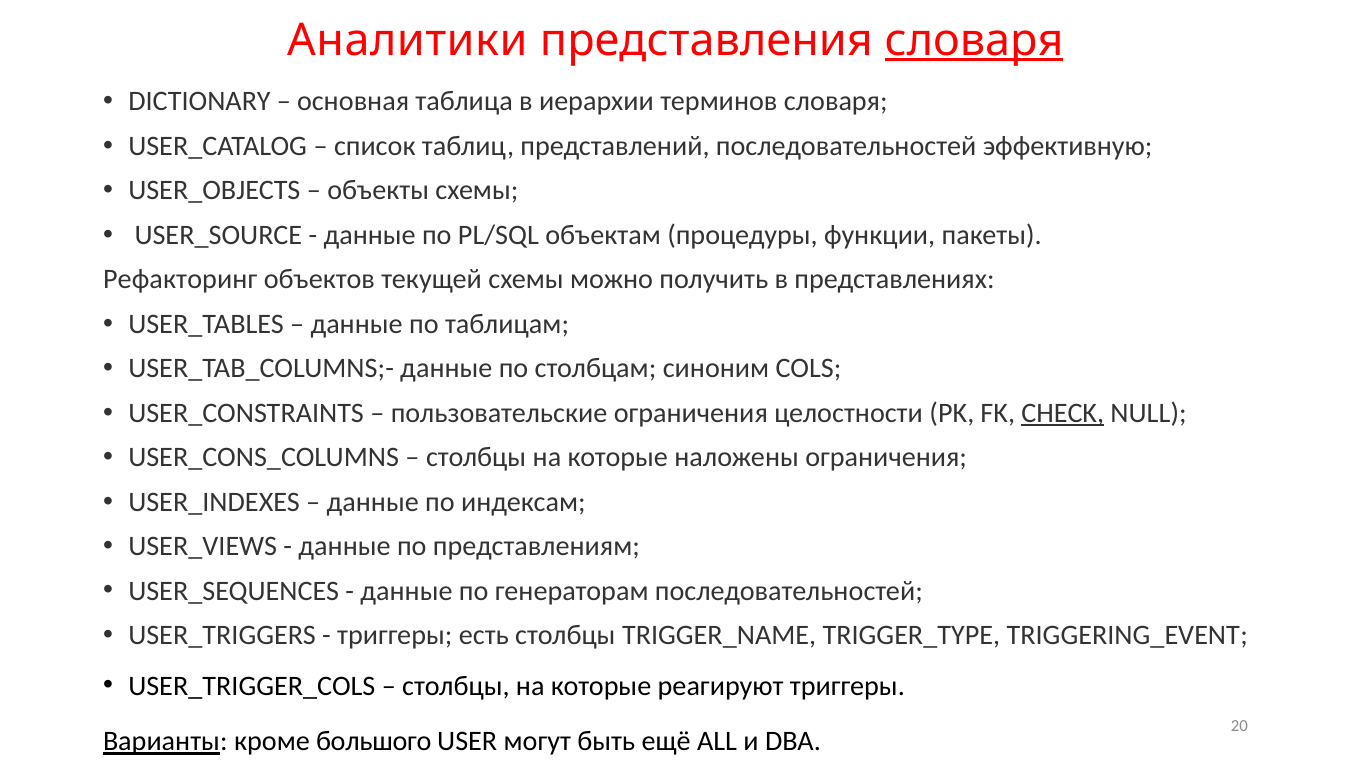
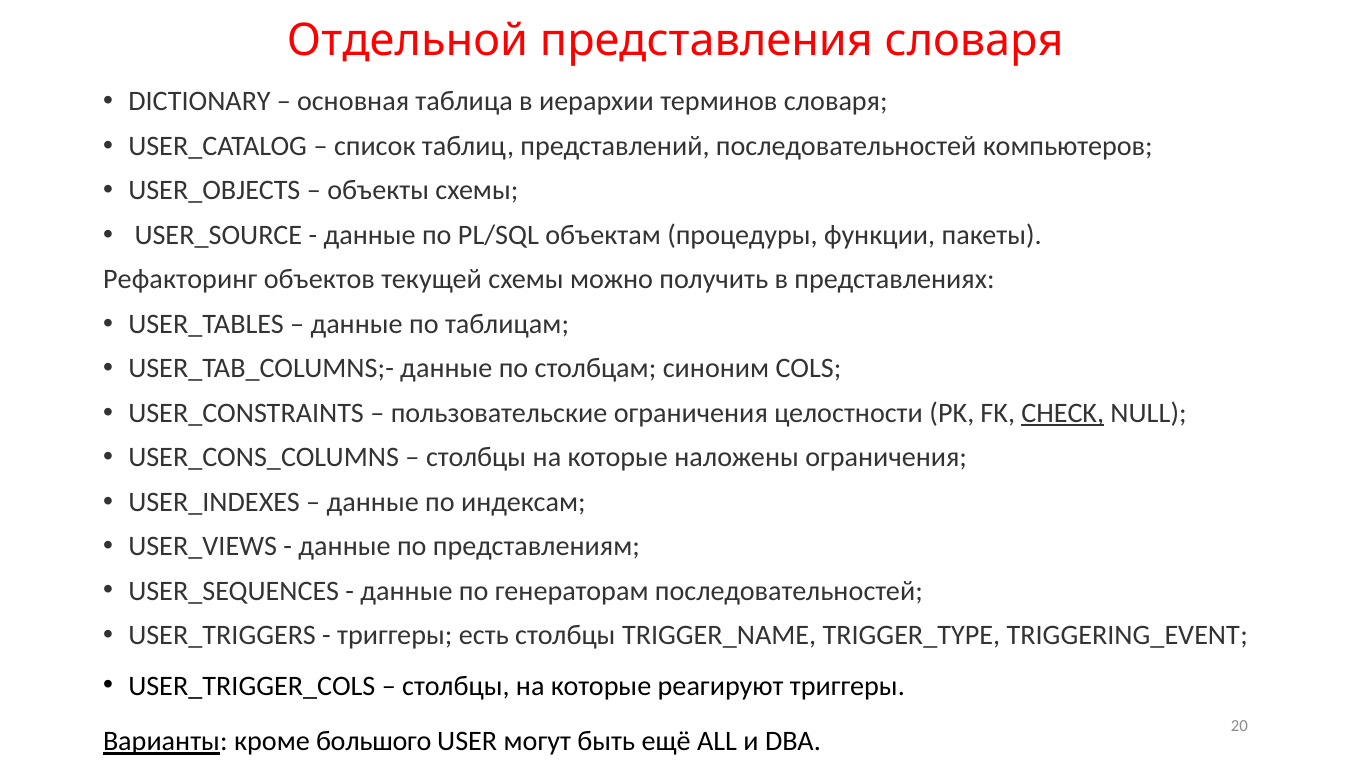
Аналитики: Аналитики -> Отдельной
словаря at (974, 40) underline: present -> none
эффективную: эффективную -> компьютеров
